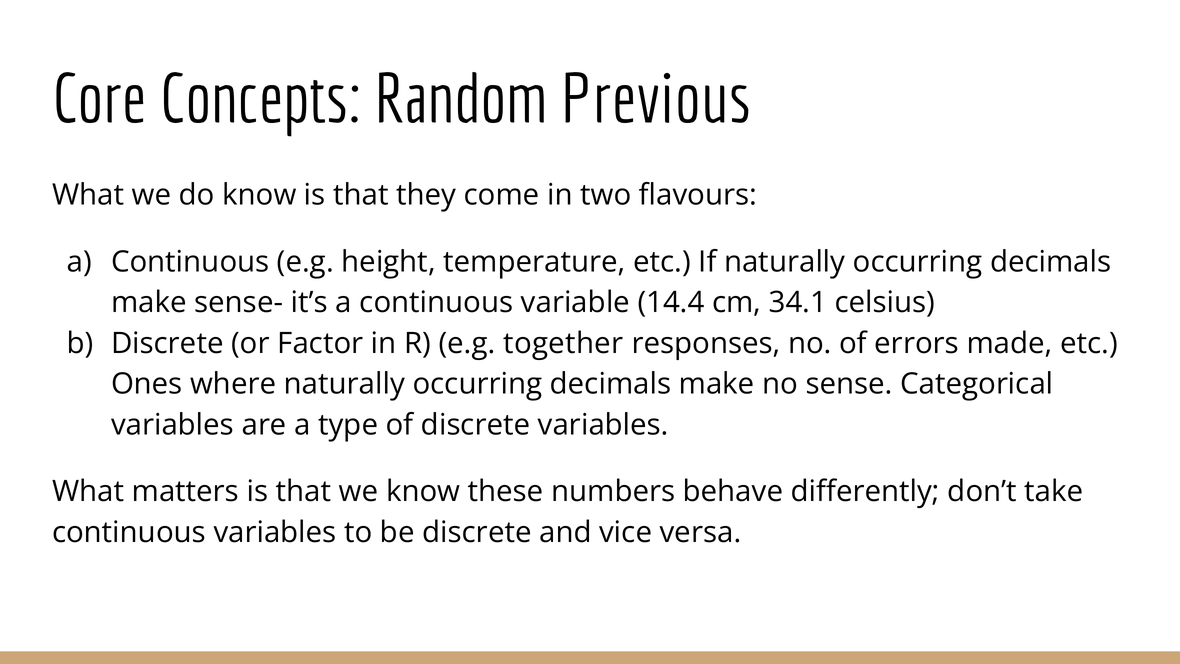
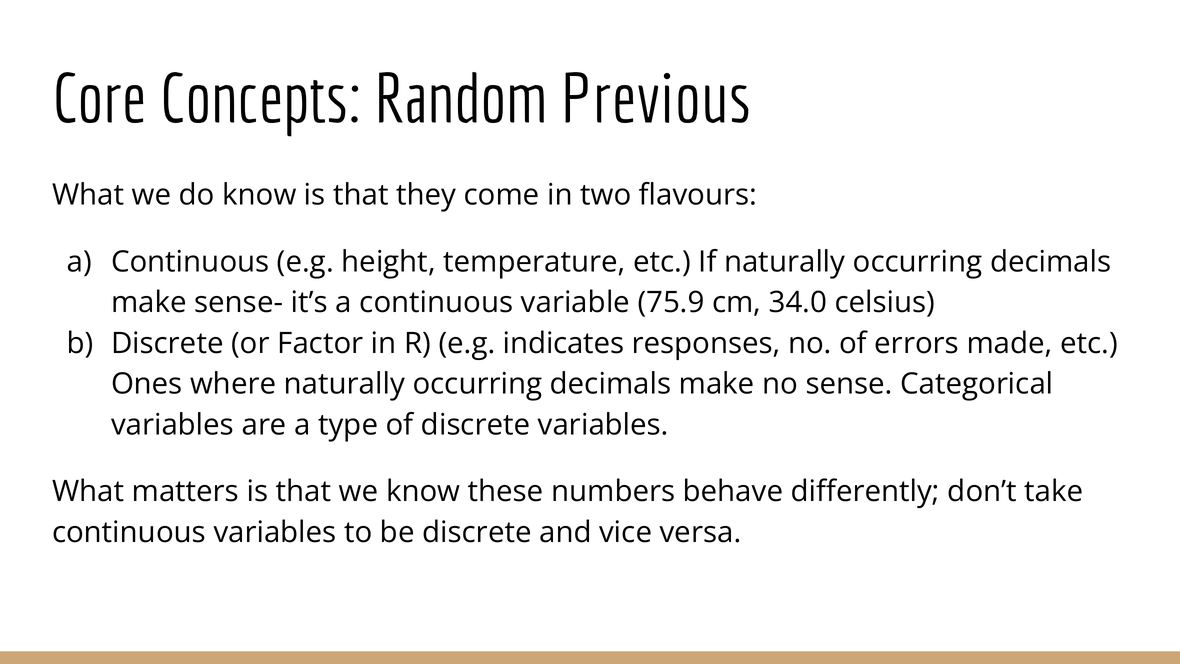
14.4: 14.4 -> 75.9
34.1: 34.1 -> 34.0
together: together -> indicates
